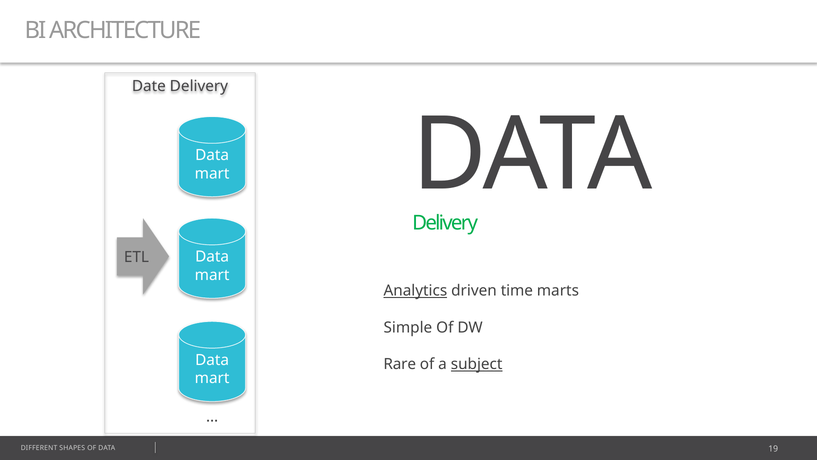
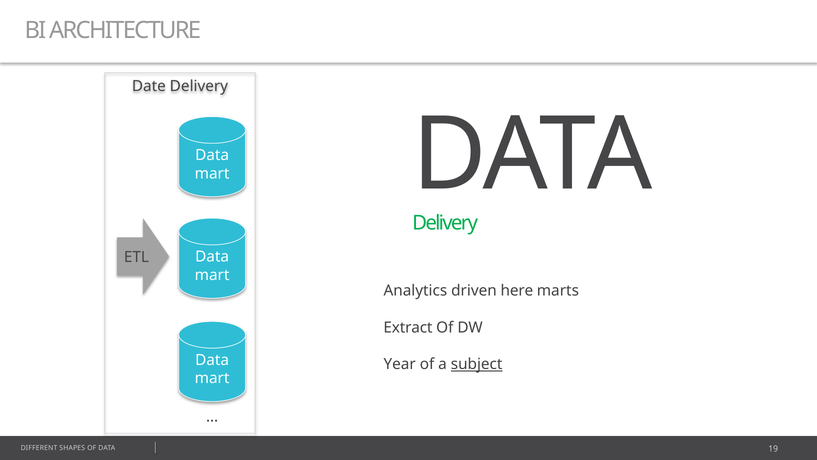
Analytics underline: present -> none
time: time -> here
Simple: Simple -> Extract
Rare: Rare -> Year
